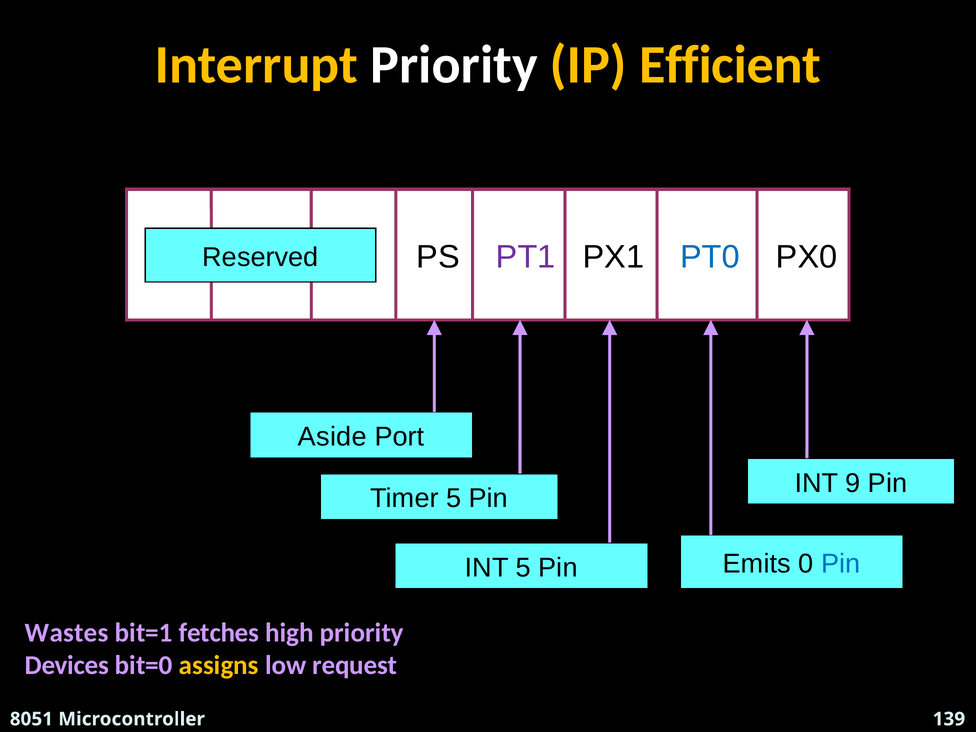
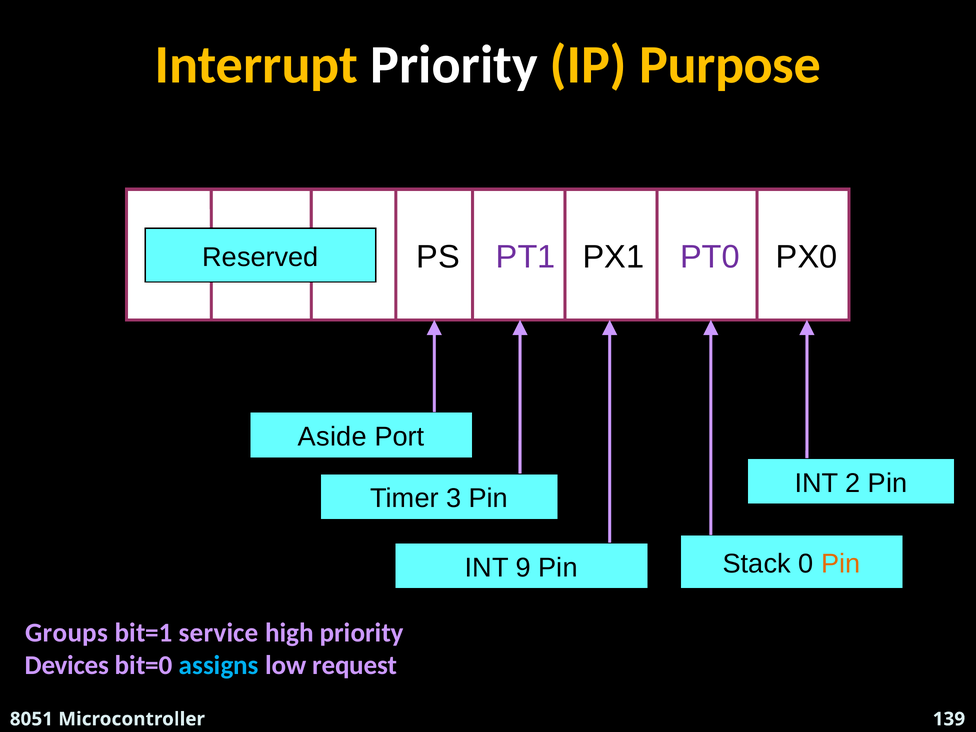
Efficient: Efficient -> Purpose
PT0 colour: blue -> purple
9: 9 -> 2
Timer 5: 5 -> 3
INT 5: 5 -> 9
Emits: Emits -> Stack
Pin at (841, 564) colour: blue -> orange
Wastes: Wastes -> Groups
fetches: fetches -> service
assigns colour: yellow -> light blue
